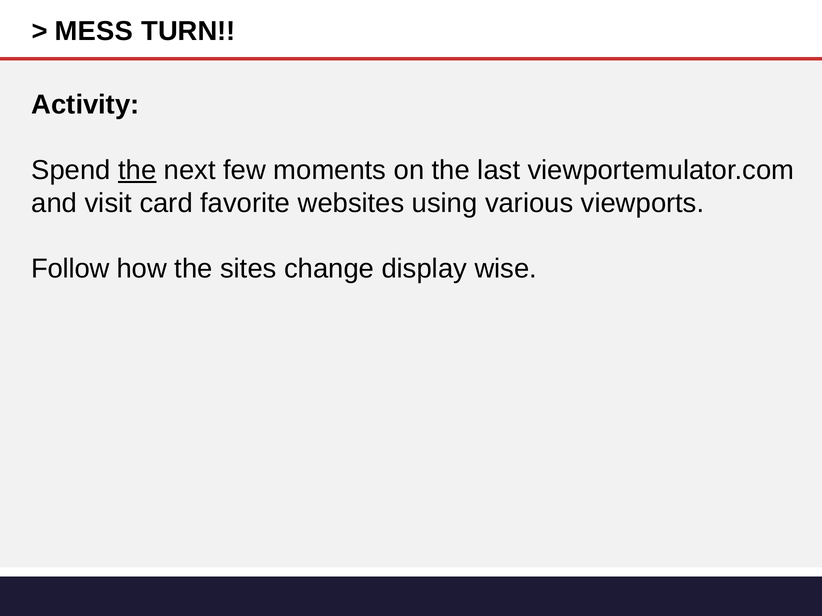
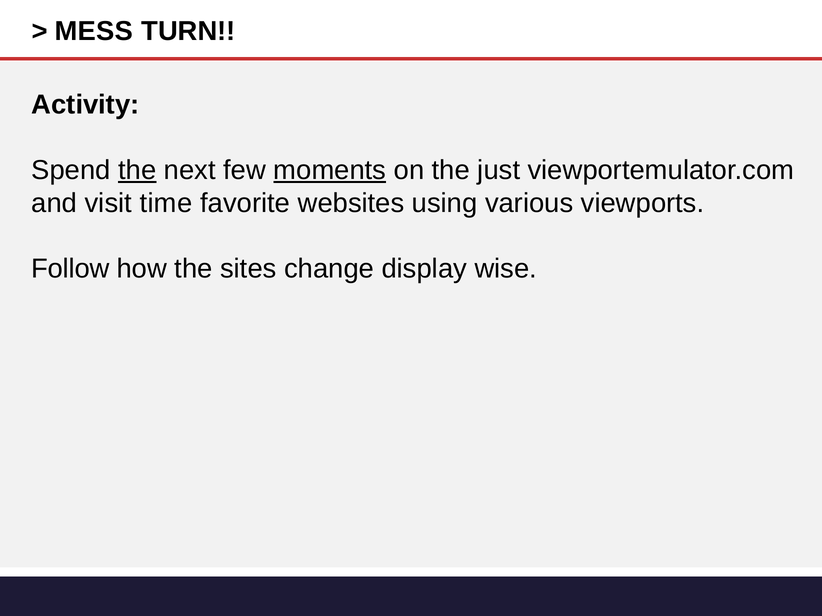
moments underline: none -> present
last: last -> just
card: card -> time
